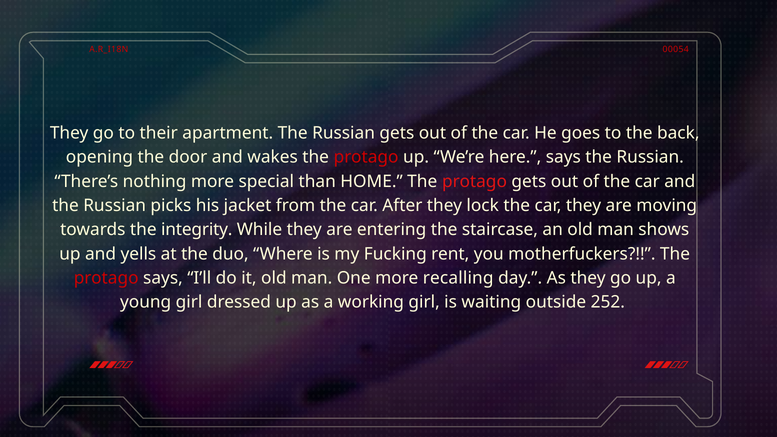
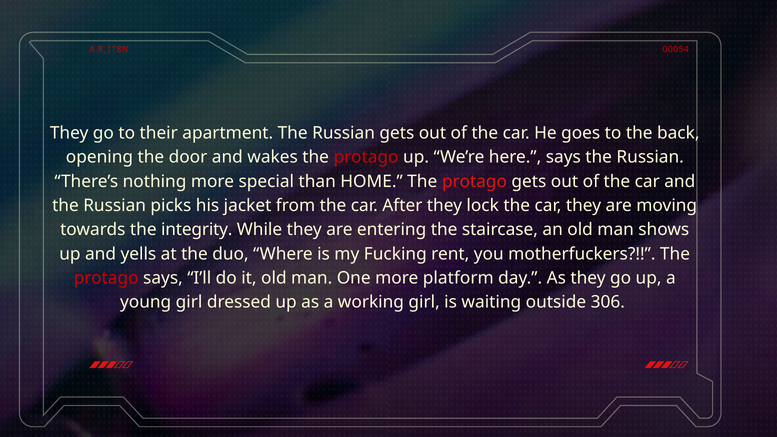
recalling: recalling -> platform
252: 252 -> 306
